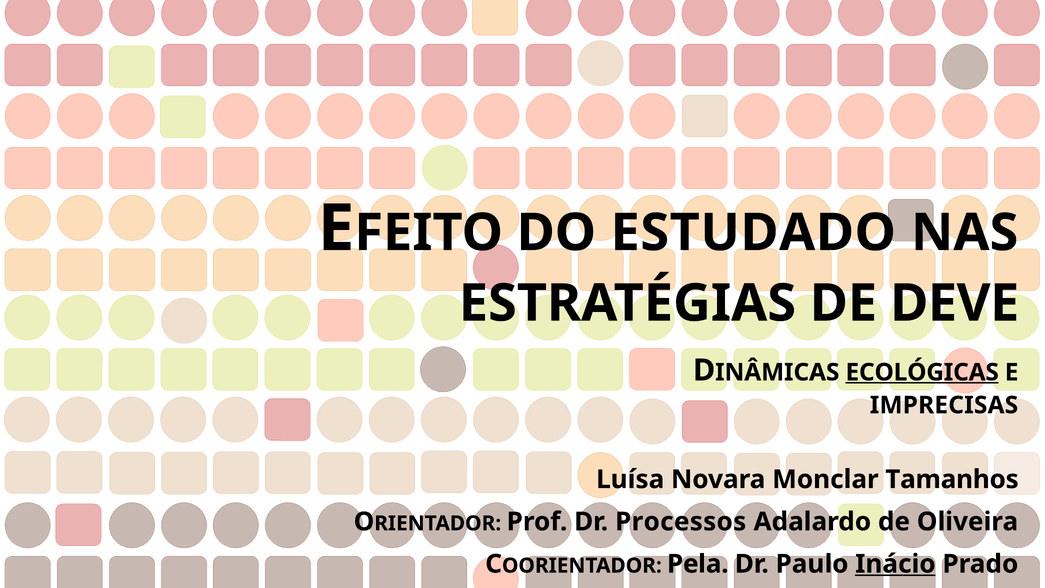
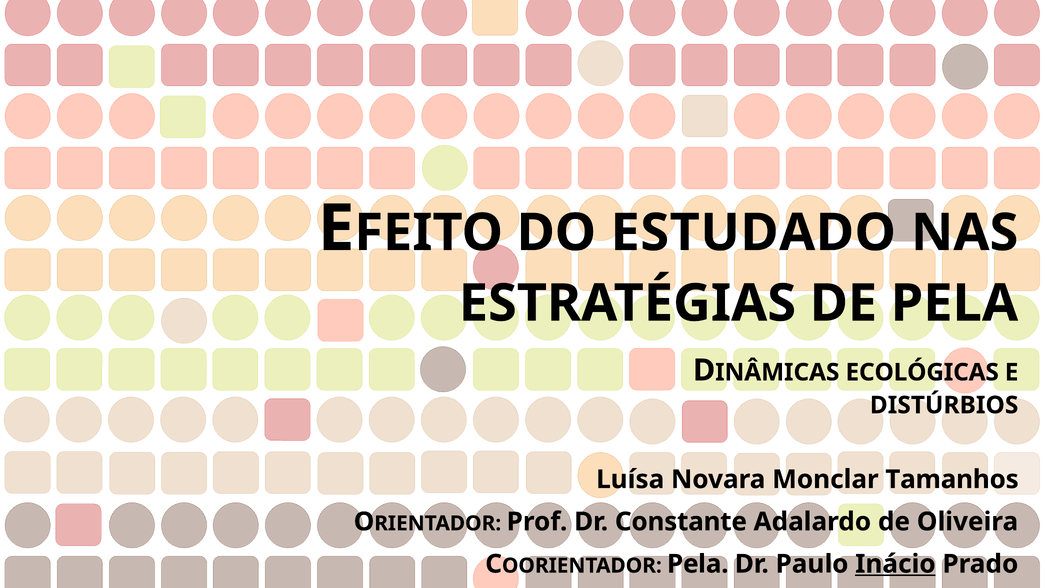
DE DEVE: DEVE -> PELA
ECOLÓGICAS underline: present -> none
IMPRECISAS: IMPRECISAS -> DISTÚRBIOS
Processos: Processos -> Constante
